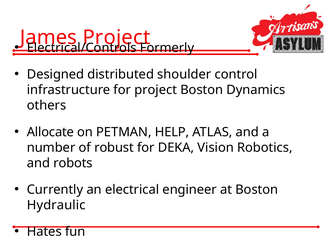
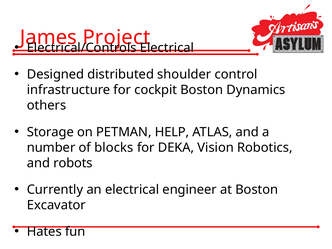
Electrical/Controls Formerly: Formerly -> Electrical
for project: project -> cockpit
Allocate: Allocate -> Storage
robust: robust -> blocks
Hydraulic: Hydraulic -> Excavator
